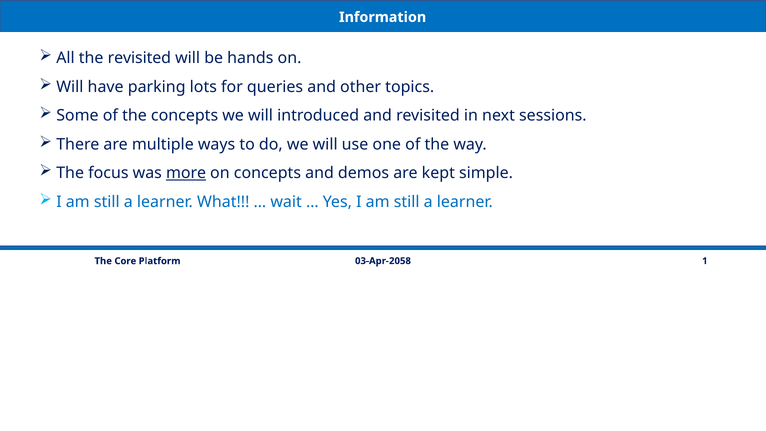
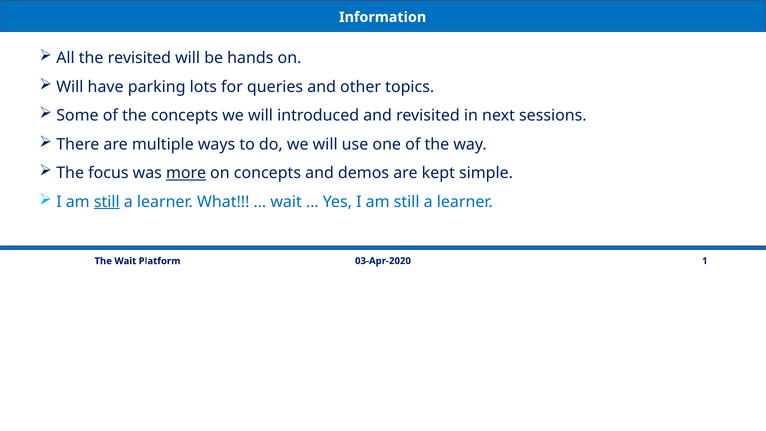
still at (107, 202) underline: none -> present
03-Apr-2058: 03-Apr-2058 -> 03-Apr-2020
The Core: Core -> Wait
